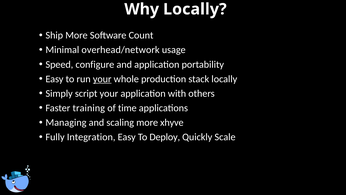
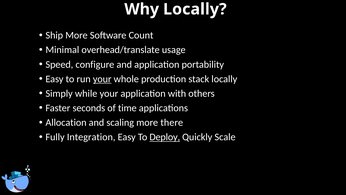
overhead/network: overhead/network -> overhead/translate
script: script -> while
training: training -> seconds
Managing: Managing -> Allocation
xhyve: xhyve -> there
Deploy underline: none -> present
